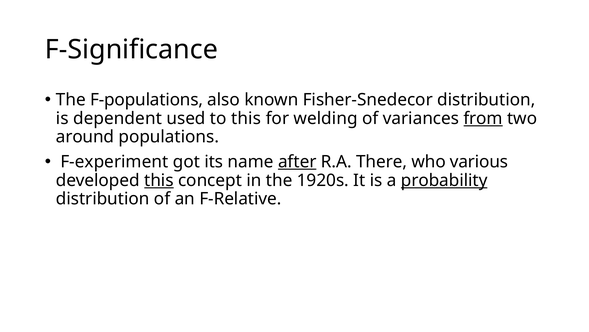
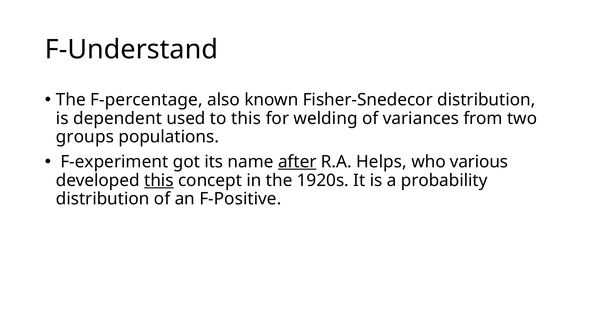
F-Significance: F-Significance -> F-Understand
F-populations: F-populations -> F-percentage
from underline: present -> none
around: around -> groups
There: There -> Helps
probability underline: present -> none
F-Relative: F-Relative -> F-Positive
